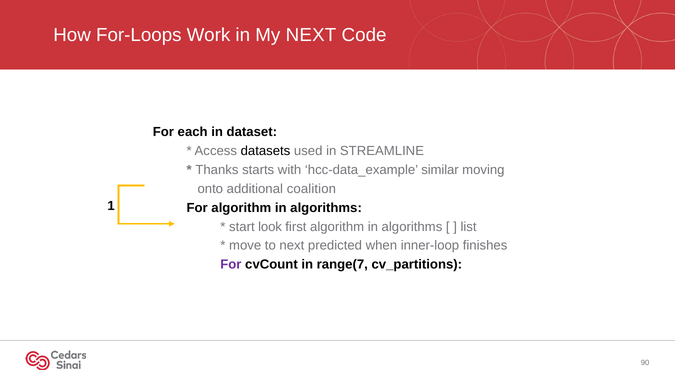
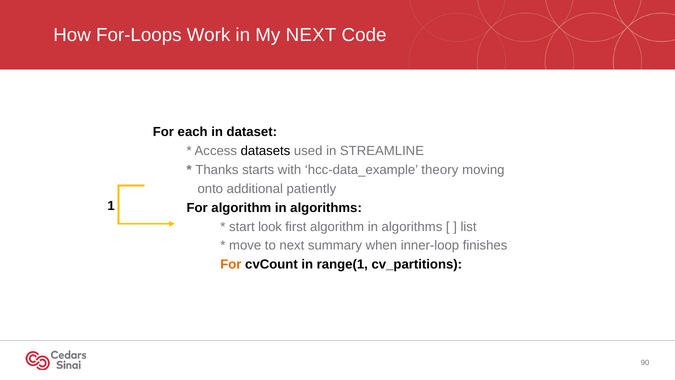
similar: similar -> theory
coalition: coalition -> patiently
predicted: predicted -> summary
For at (231, 264) colour: purple -> orange
range(7: range(7 -> range(1
